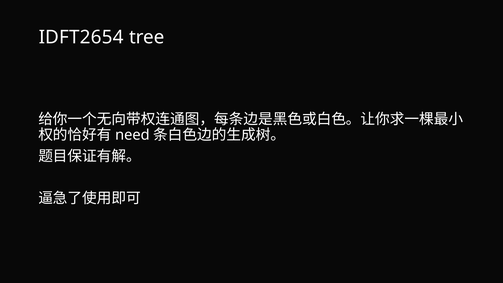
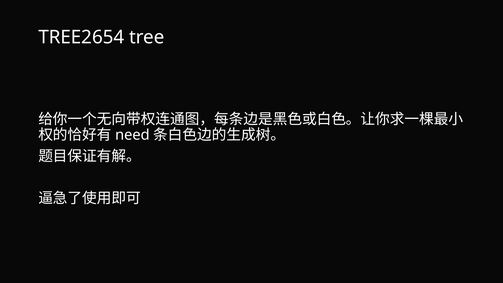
IDFT2654: IDFT2654 -> TREE2654
